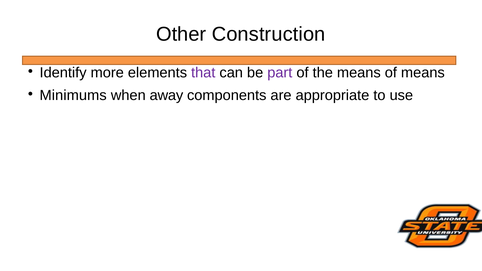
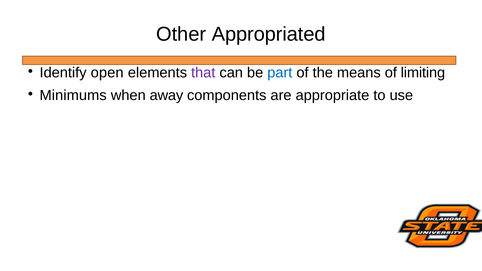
Construction: Construction -> Appropriated
more: more -> open
part colour: purple -> blue
of means: means -> limiting
